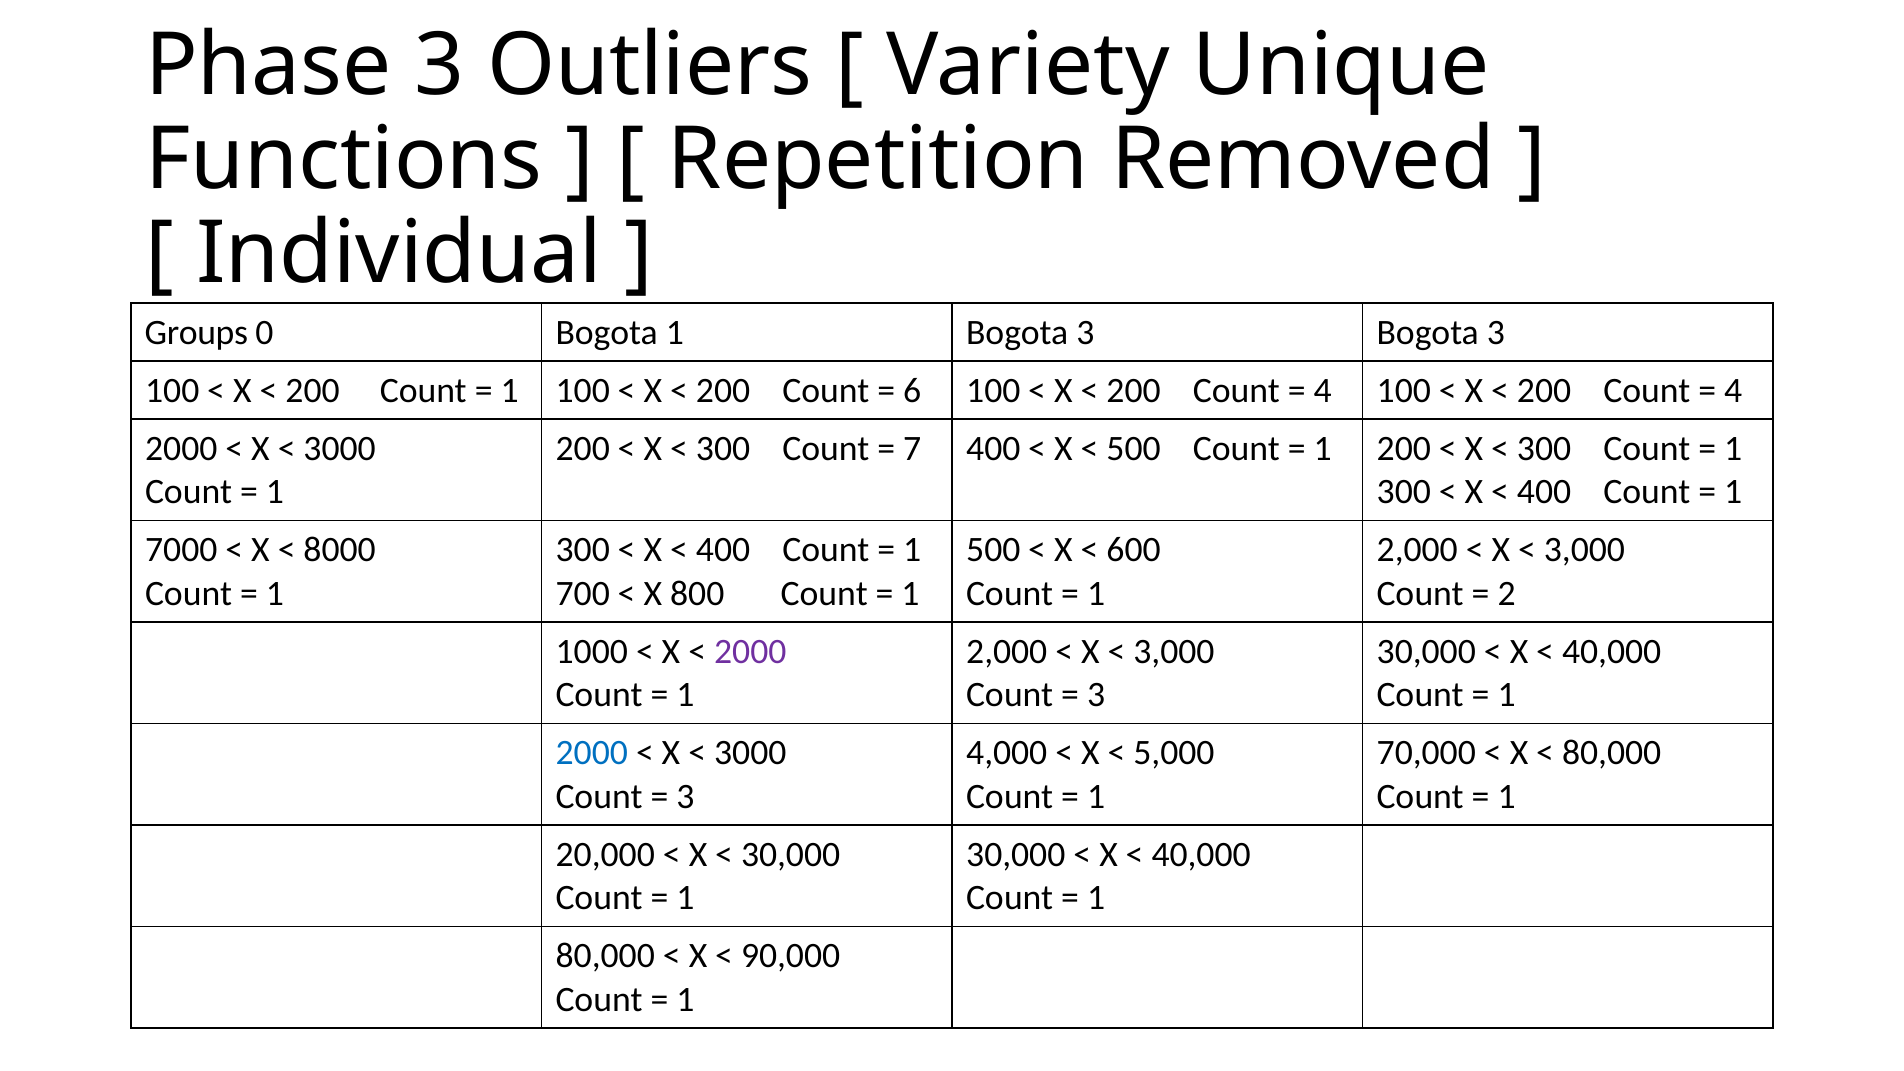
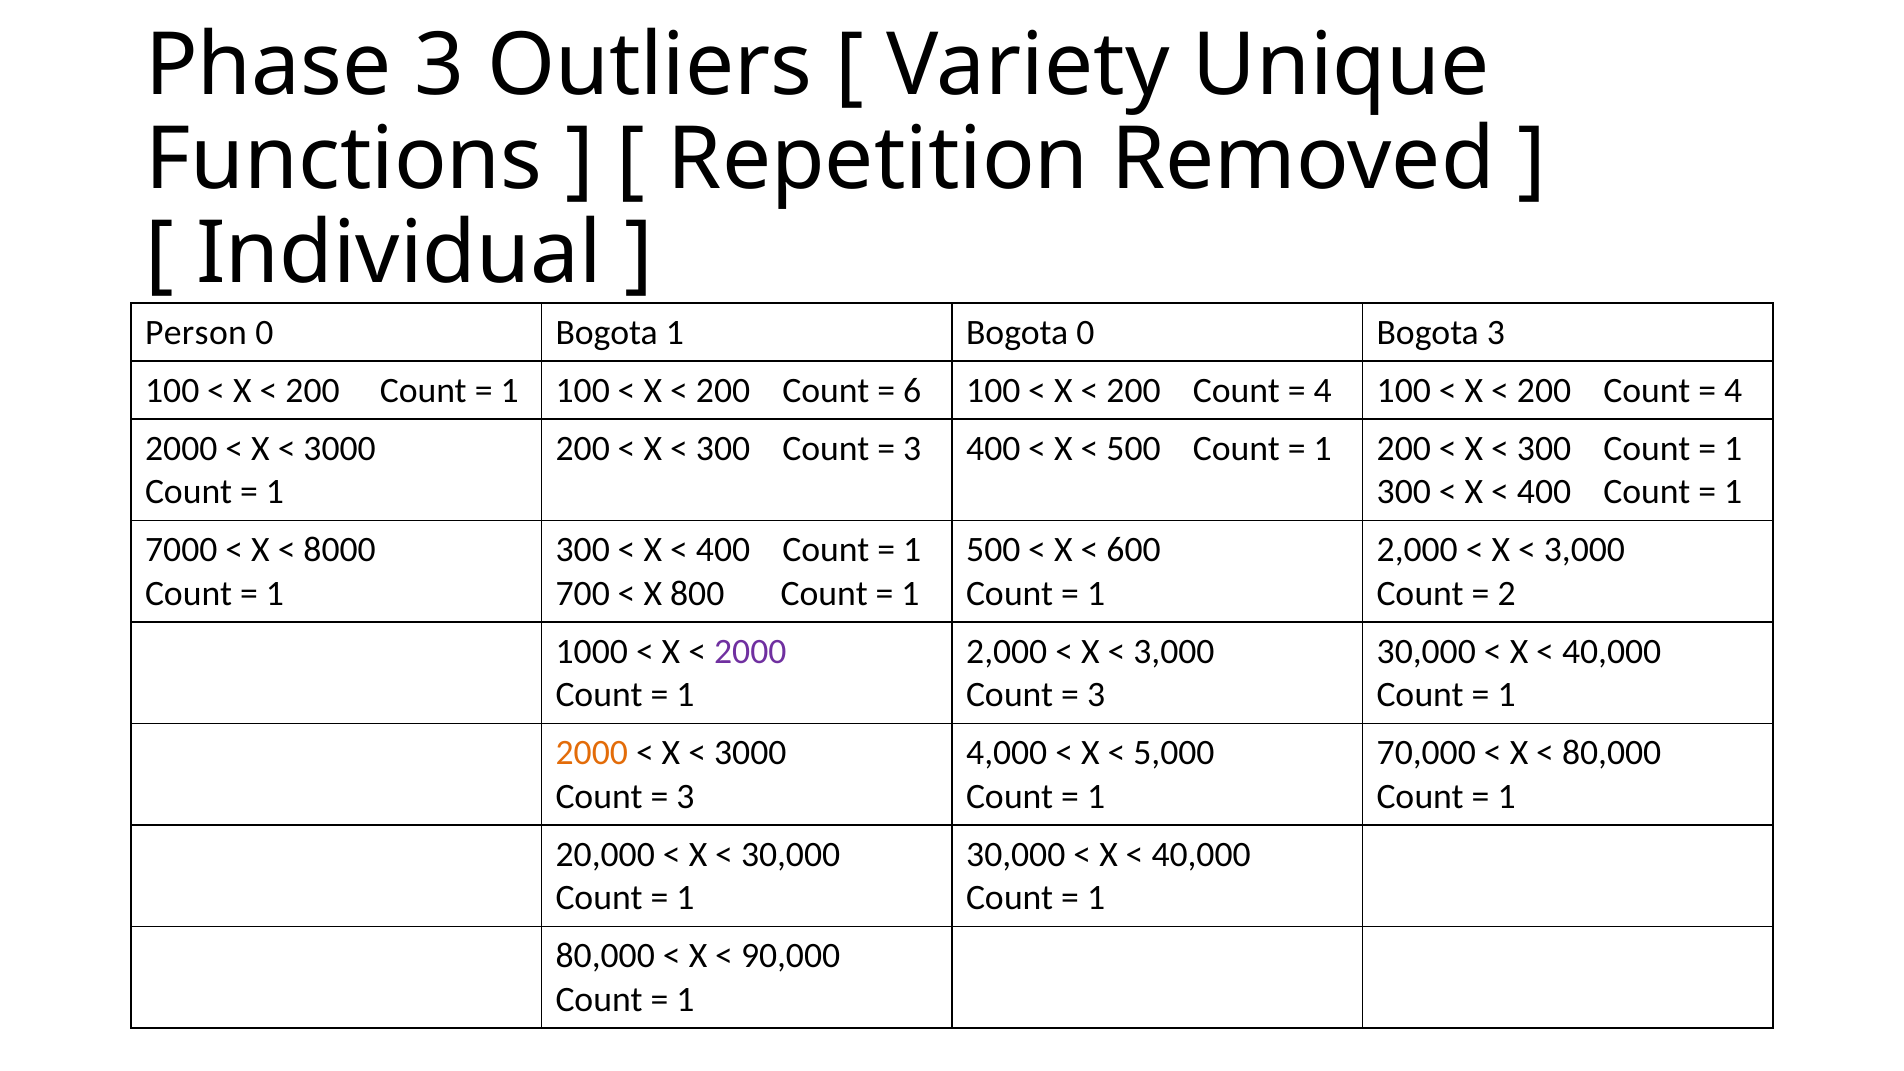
Groups: Groups -> Person
1 Bogota 3: 3 -> 0
7 at (912, 448): 7 -> 3
2000 at (592, 753) colour: blue -> orange
